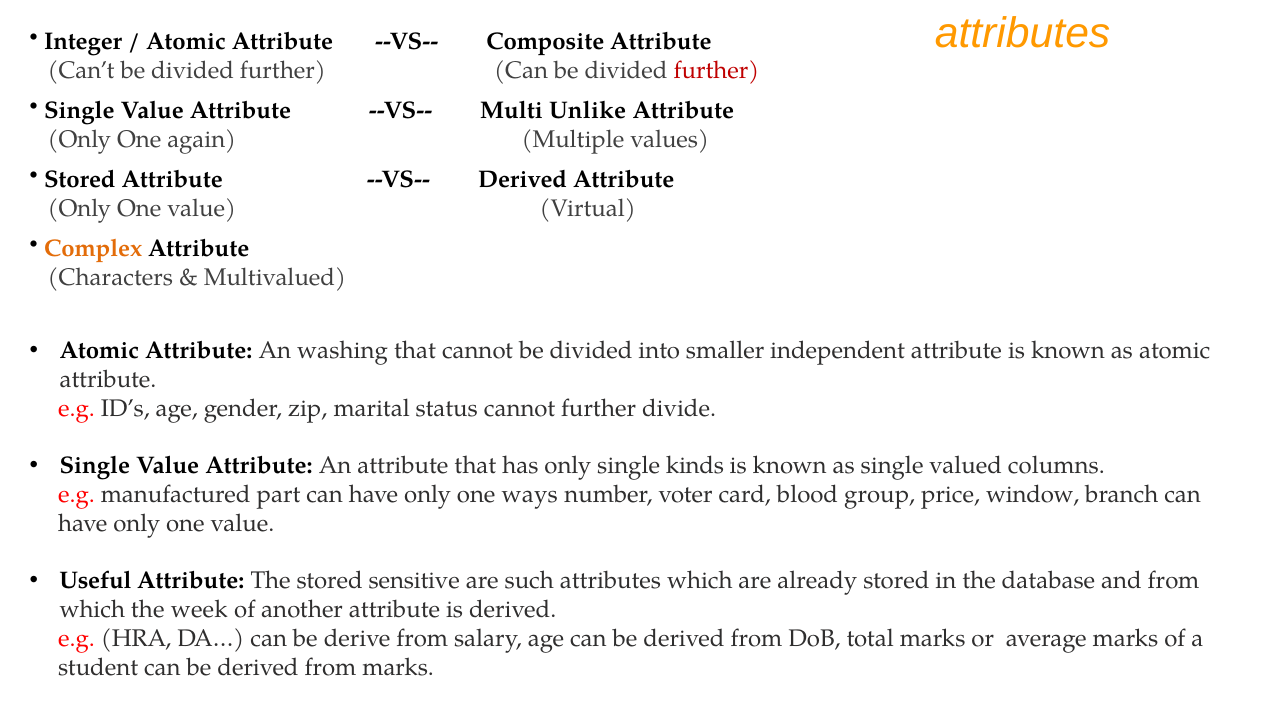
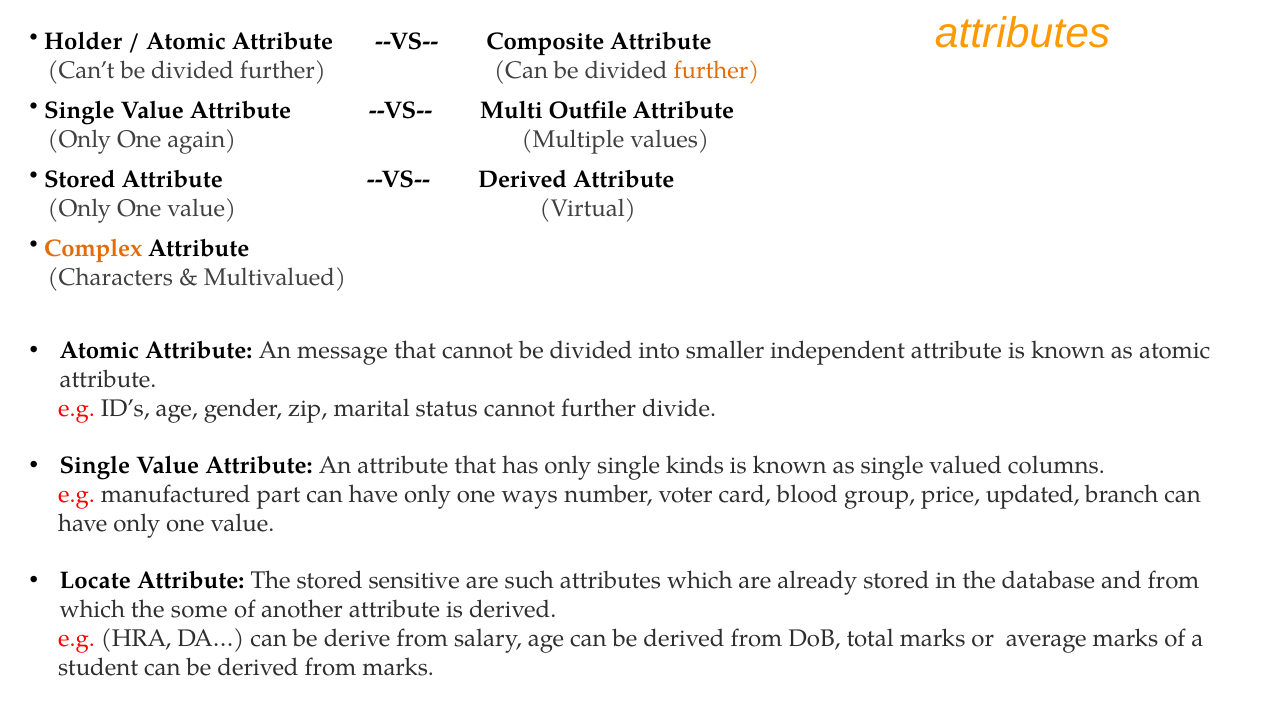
Integer: Integer -> Holder
further at (717, 71) colour: red -> orange
Unlike: Unlike -> Outfile
washing: washing -> message
window: window -> updated
Useful: Useful -> Locate
week: week -> some
